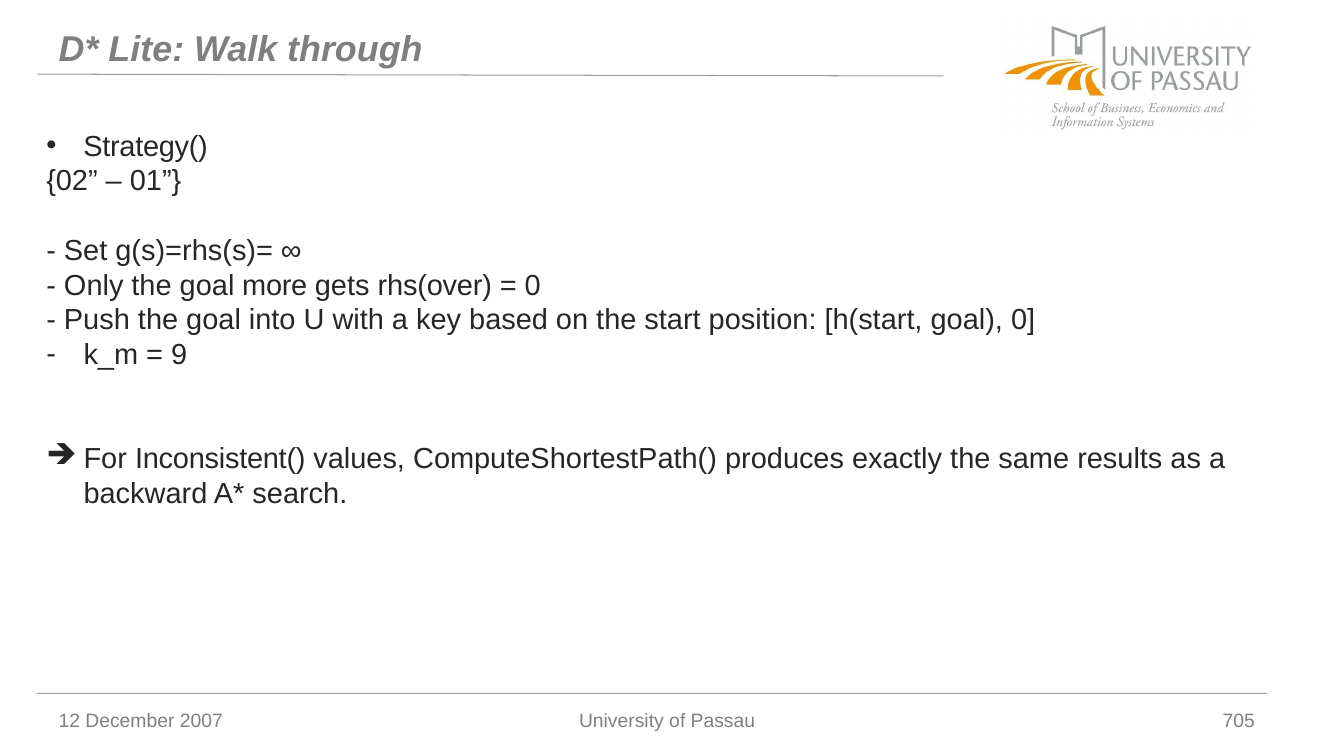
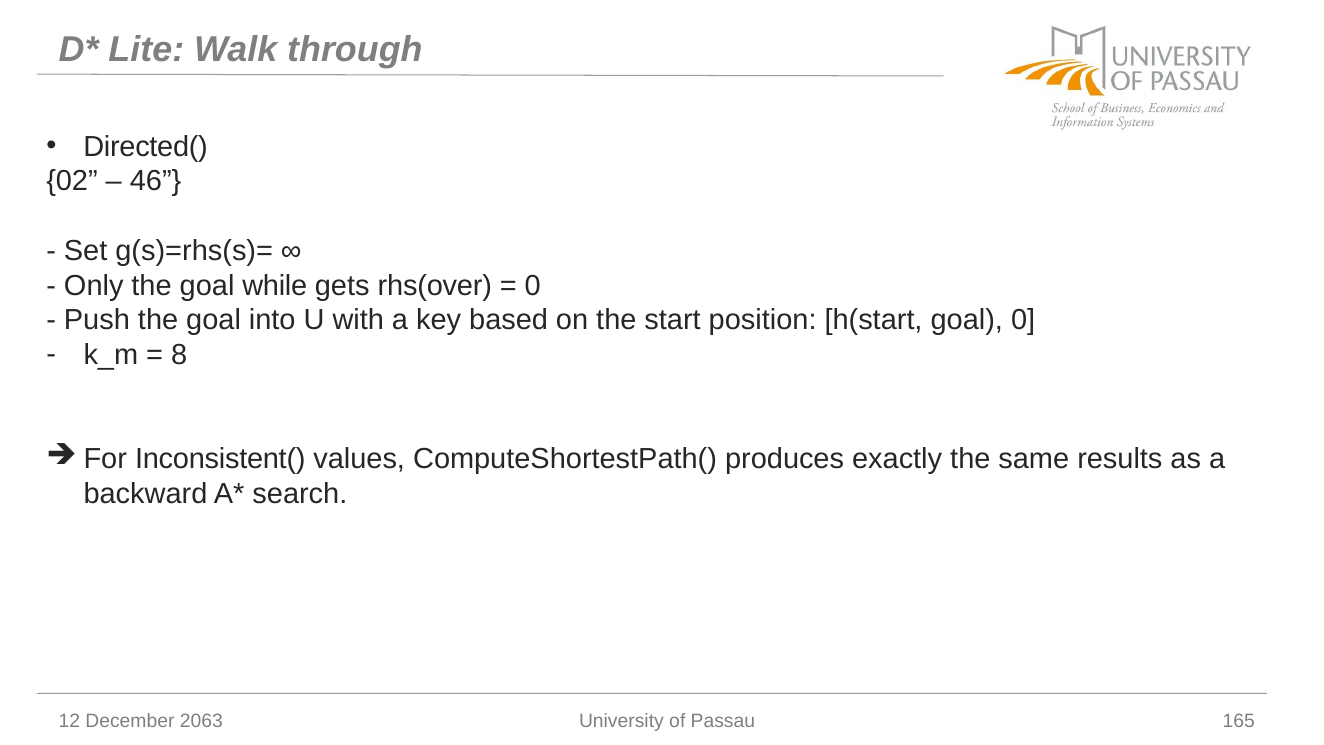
Strategy(: Strategy( -> Directed(
01: 01 -> 46
more: more -> while
9: 9 -> 8
2007: 2007 -> 2063
705: 705 -> 165
